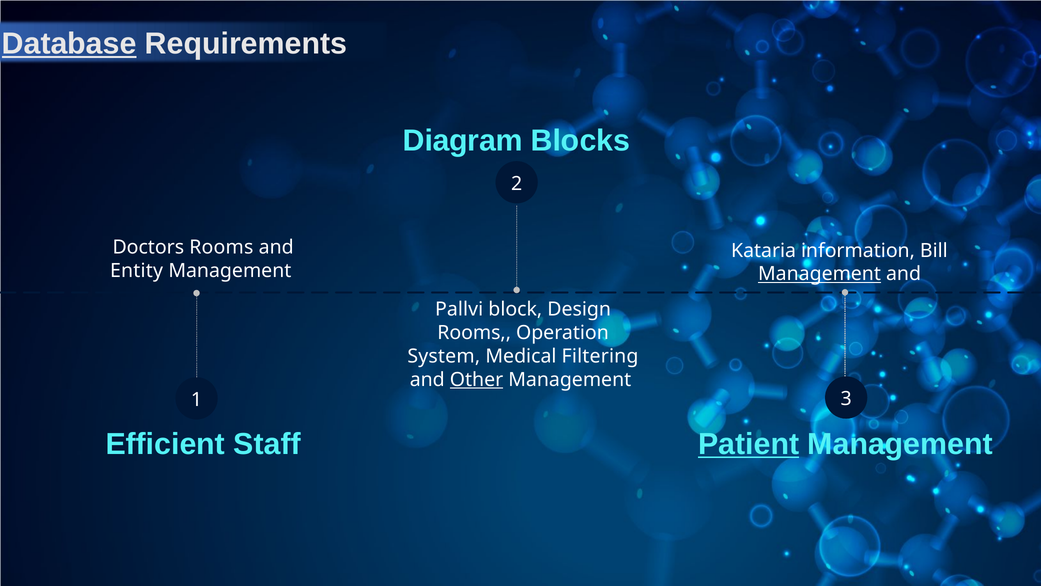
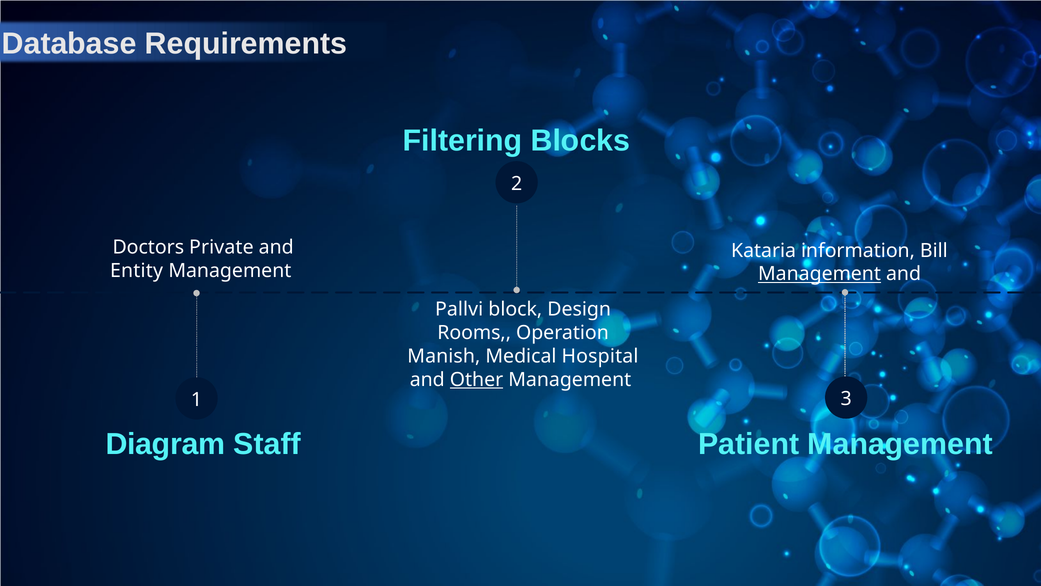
Database underline: present -> none
Diagram: Diagram -> Filtering
Doctors Rooms: Rooms -> Private
System: System -> Manish
Filtering: Filtering -> Hospital
Efficient: Efficient -> Diagram
Patient underline: present -> none
